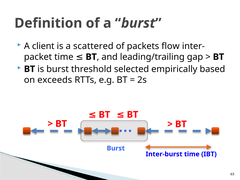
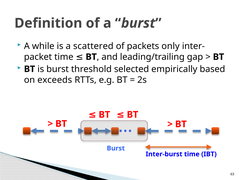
client: client -> while
flow: flow -> only
